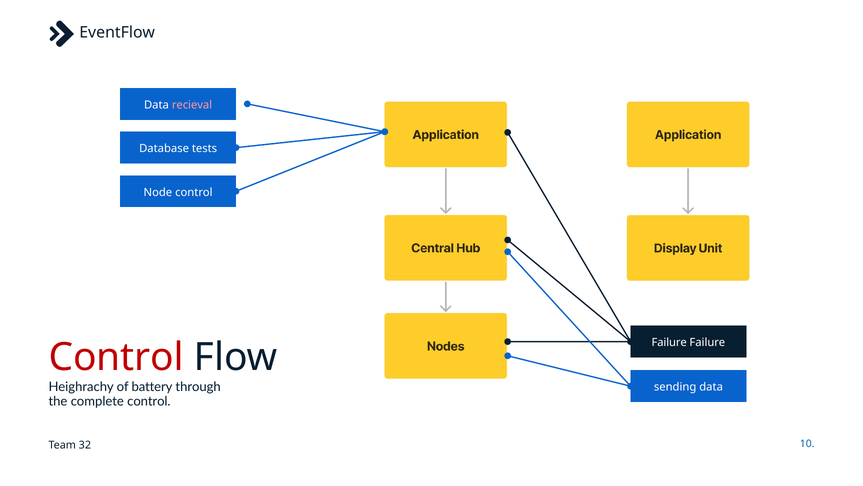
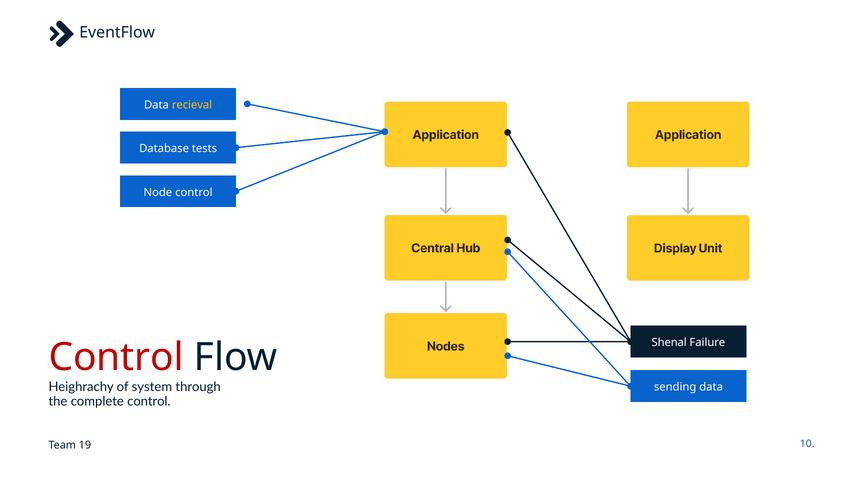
recieval colour: pink -> yellow
Failure at (669, 342): Failure -> Shenal
battery: battery -> system
32: 32 -> 19
